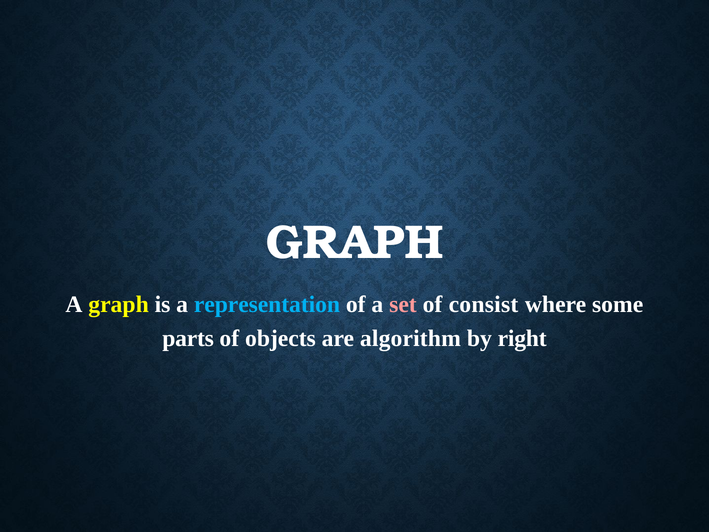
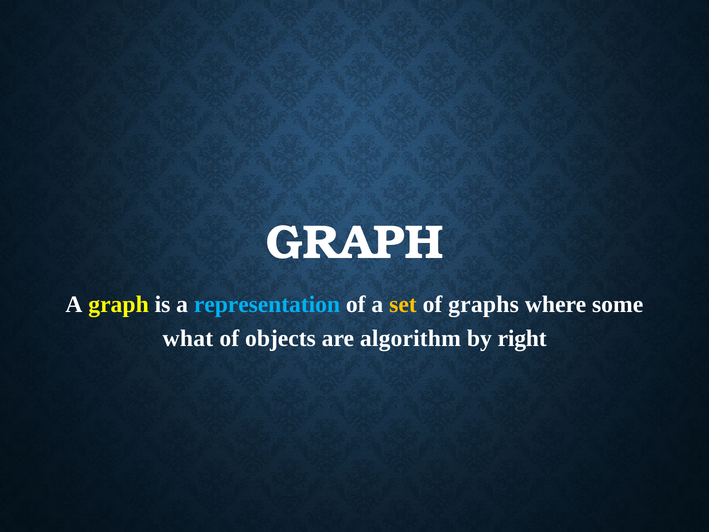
set colour: pink -> yellow
consist: consist -> graphs
parts: parts -> what
